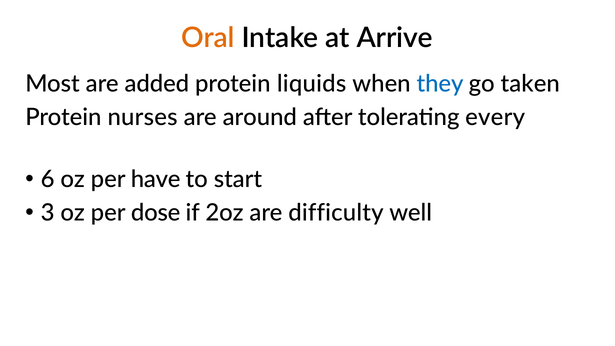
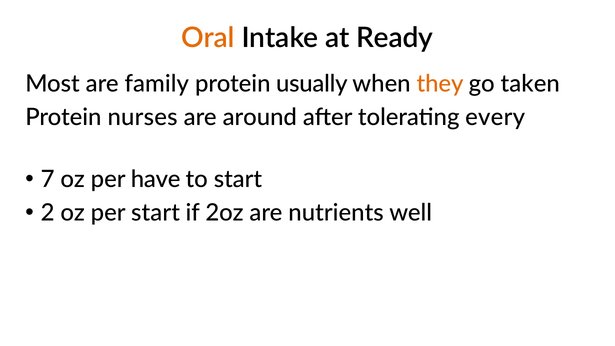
Arrive: Arrive -> Ready
added: added -> family
liquids: liquids -> usually
they colour: blue -> orange
6: 6 -> 7
3: 3 -> 2
per dose: dose -> start
difficulty: difficulty -> nutrients
